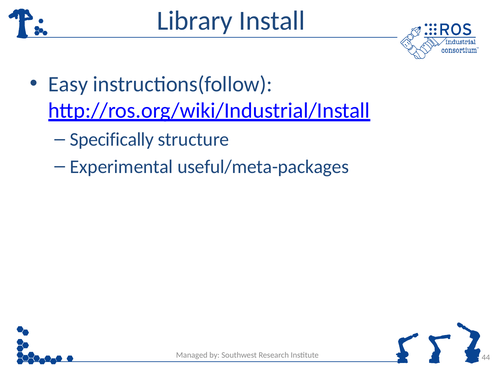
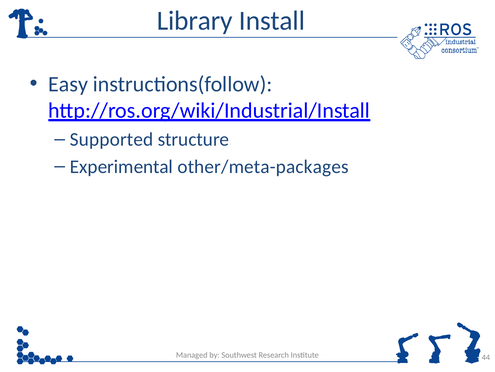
Specifically: Specifically -> Supported
useful/meta-packages: useful/meta-packages -> other/meta-packages
